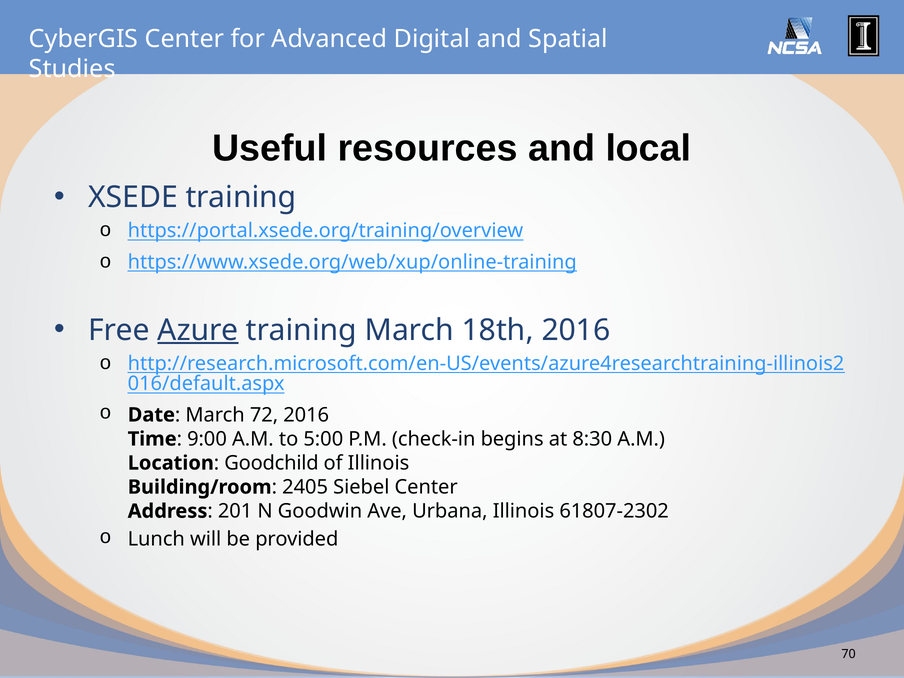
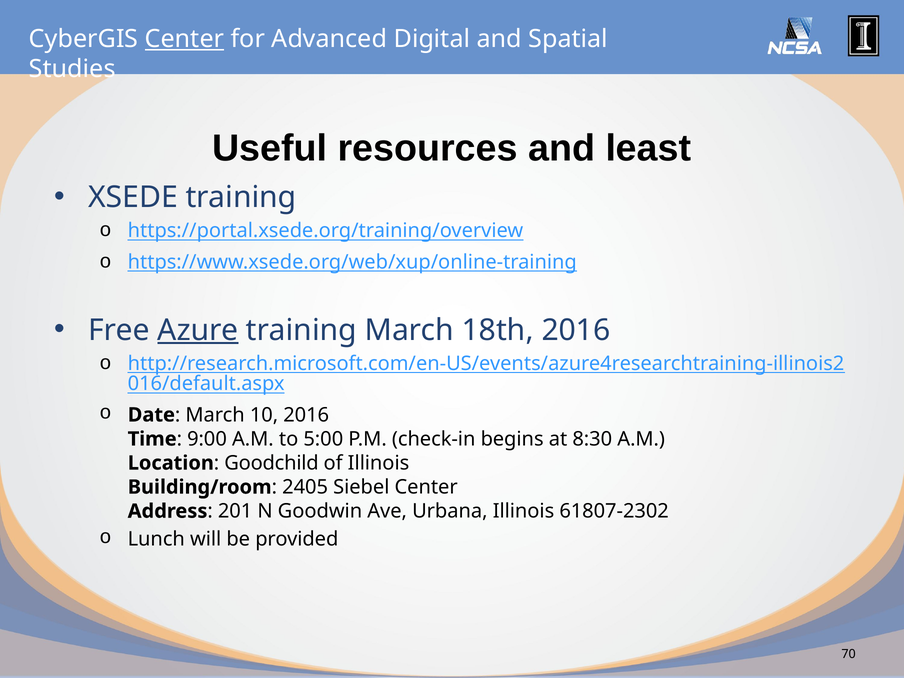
Center at (184, 39) underline: none -> present
local: local -> least
72: 72 -> 10
